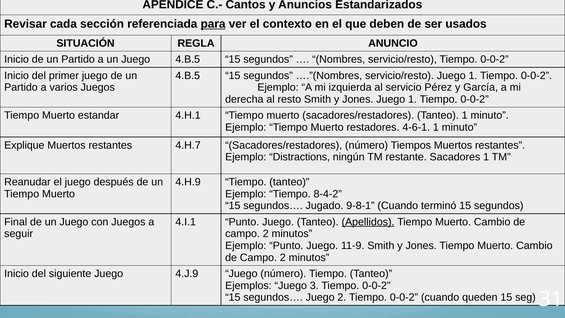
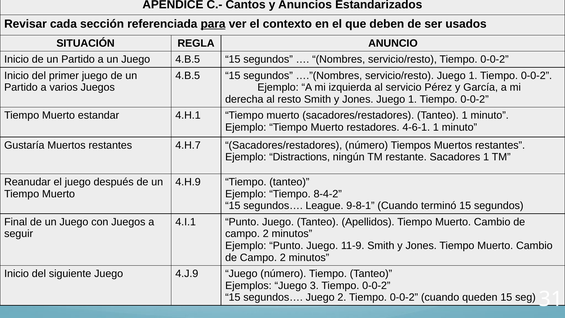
Explique: Explique -> Gustaría
Jugado: Jugado -> League
Apellidos underline: present -> none
